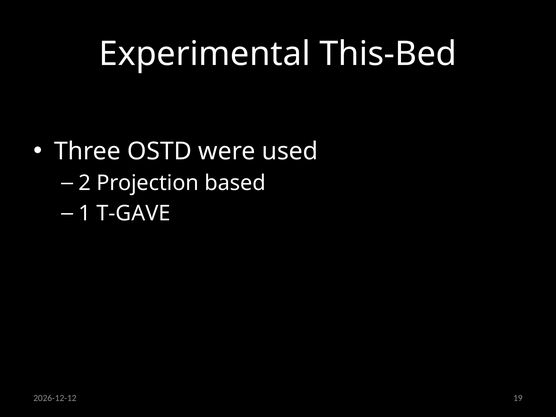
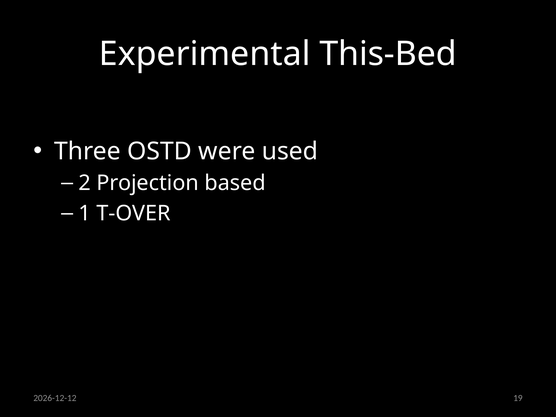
T-GAVE: T-GAVE -> T-OVER
